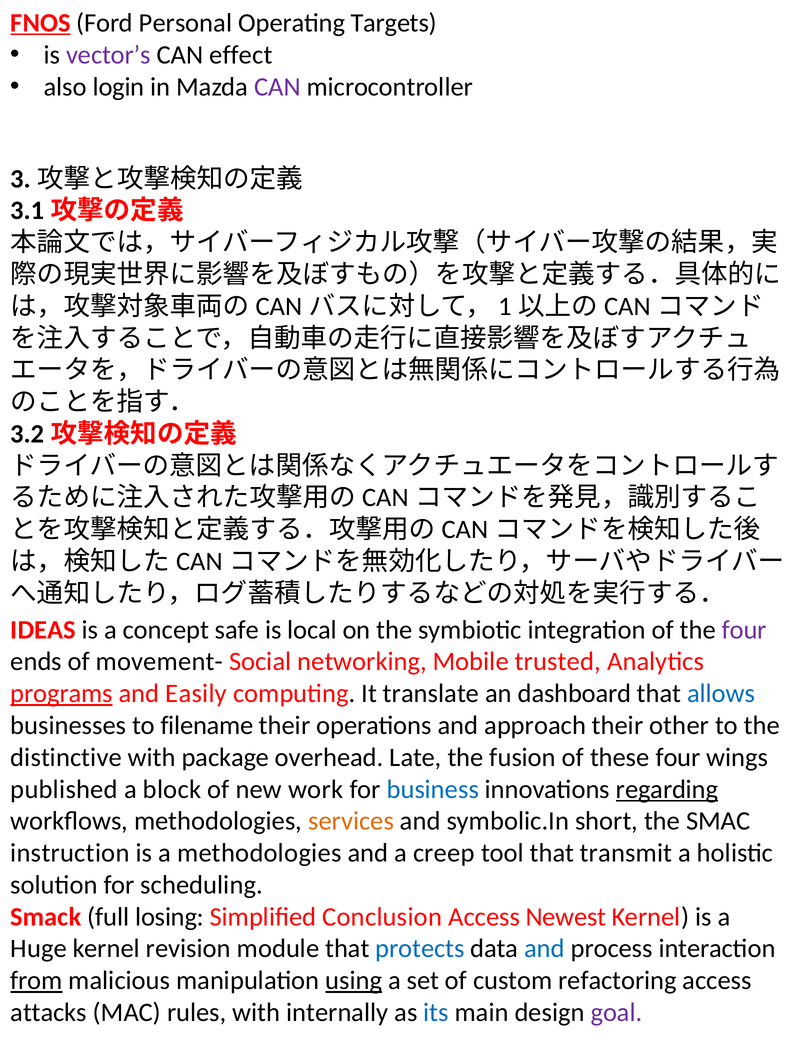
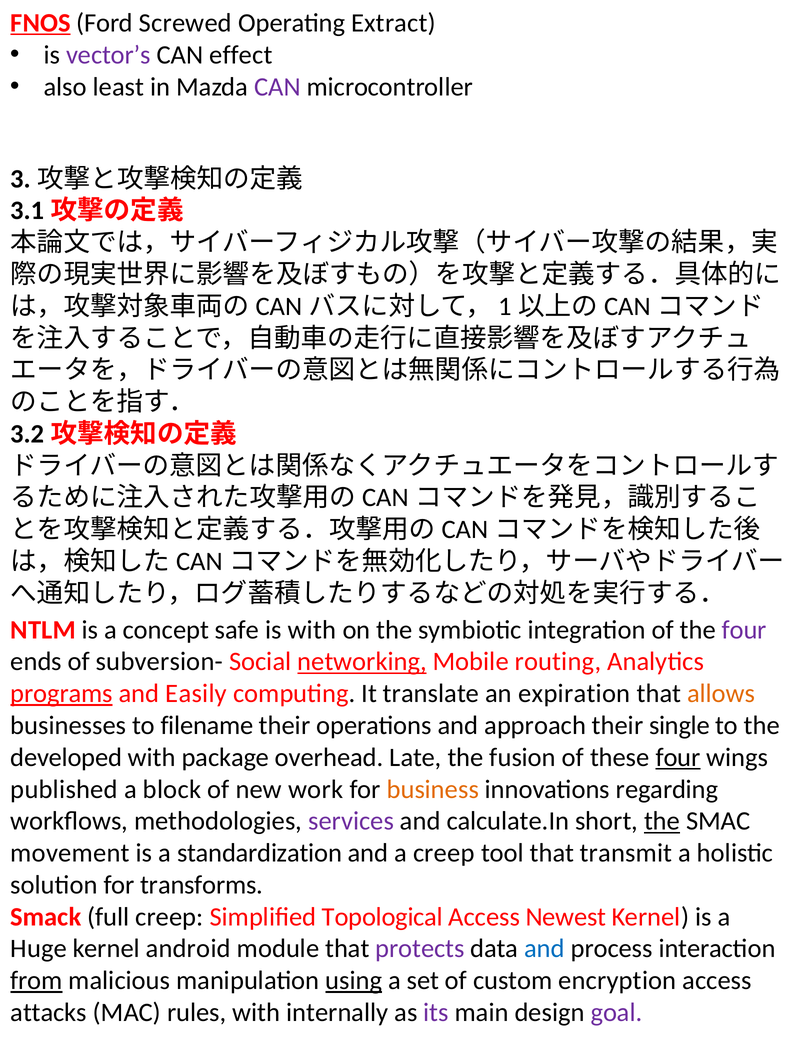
Personal: Personal -> Screwed
Targets: Targets -> Extract
login: login -> least
IDEAS: IDEAS -> NTLM
is local: local -> with
movement-: movement- -> subversion-
networking underline: none -> present
trusted: trusted -> routing
dashboard: dashboard -> expiration
allows colour: blue -> orange
other: other -> single
distinctive: distinctive -> developed
four at (678, 757) underline: none -> present
business colour: blue -> orange
regarding underline: present -> none
services colour: orange -> purple
symbolic.In: symbolic.In -> calculate.In
the at (662, 821) underline: none -> present
instruction: instruction -> movement
a methodologies: methodologies -> standardization
scheduling: scheduling -> transforms
full losing: losing -> creep
Conclusion: Conclusion -> Topological
revision: revision -> android
protects colour: blue -> purple
refactoring: refactoring -> encryption
its colour: blue -> purple
